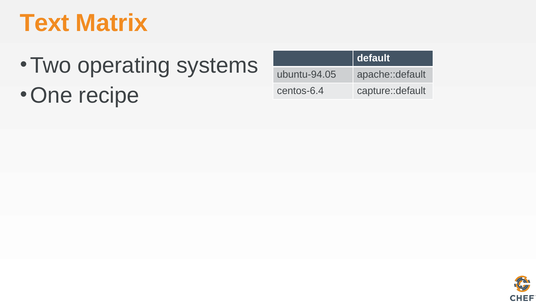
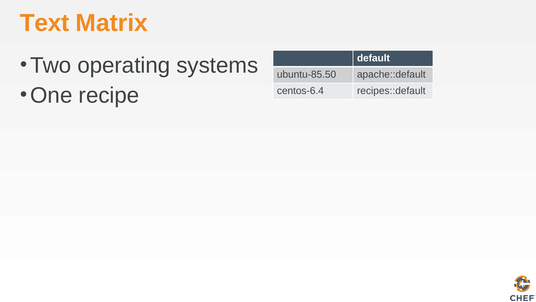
ubuntu-94.05: ubuntu-94.05 -> ubuntu-85.50
capture::default: capture::default -> recipes::default
